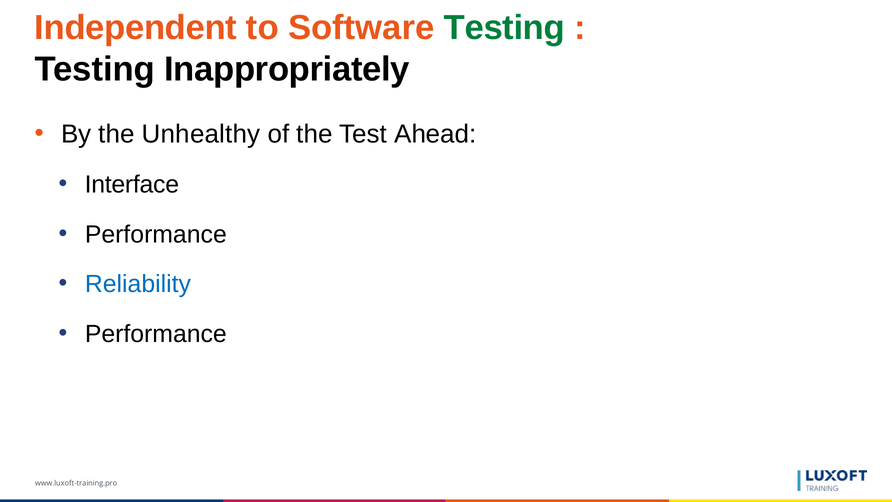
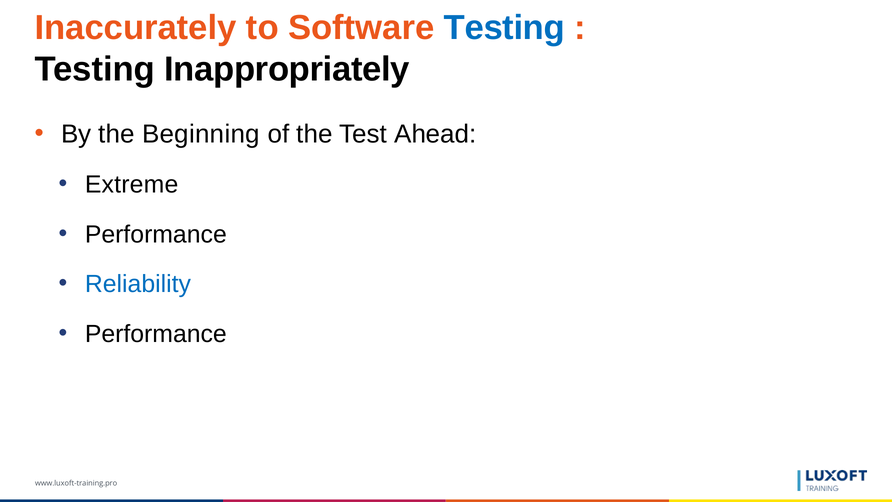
Independent: Independent -> Inaccurately
Testing at (504, 28) colour: green -> blue
Unhealthy: Unhealthy -> Beginning
Interface: Interface -> Extreme
